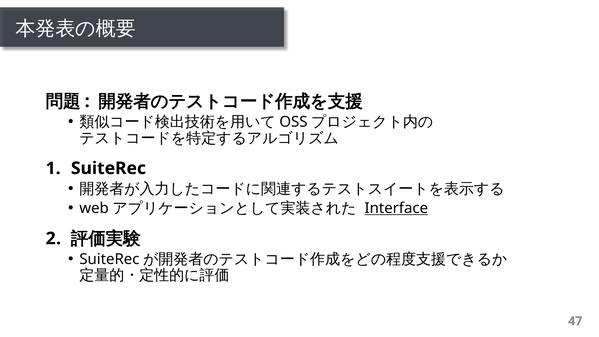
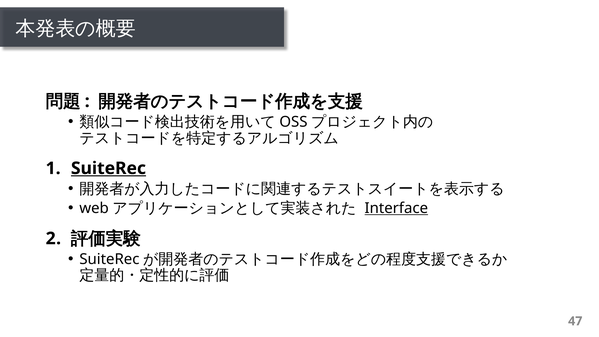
SuiteRec at (108, 168) underline: none -> present
